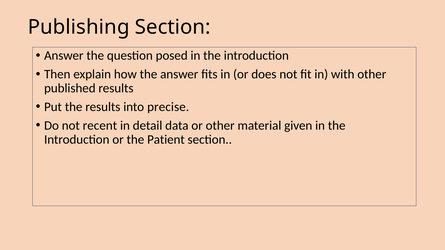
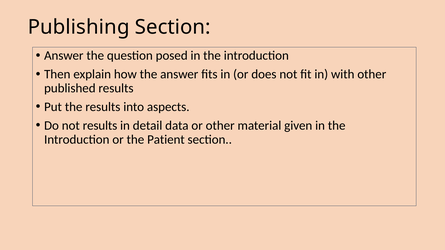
precise: precise -> aspects
not recent: recent -> results
